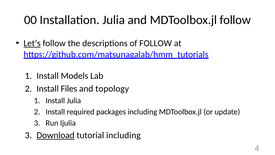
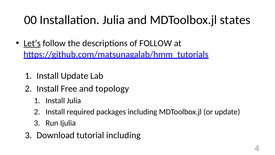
MDToolbox.jl follow: follow -> states
Install Models: Models -> Update
Files: Files -> Free
Download underline: present -> none
